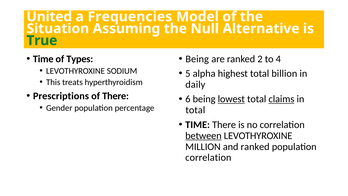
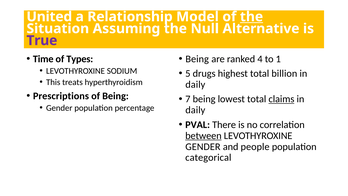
Frequencies: Frequencies -> Relationship
the at (252, 17) underline: none -> present
True colour: green -> purple
2: 2 -> 4
4: 4 -> 1
alpha: alpha -> drugs
of There: There -> Being
6: 6 -> 7
lowest underline: present -> none
total at (195, 110): total -> daily
TIME at (198, 125): TIME -> PVAL
MILLION at (203, 146): MILLION -> GENDER
and ranked: ranked -> people
correlation at (208, 157): correlation -> categorical
